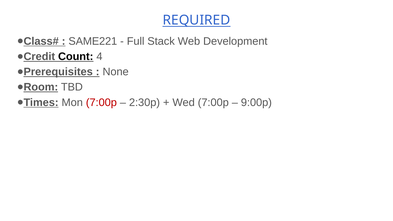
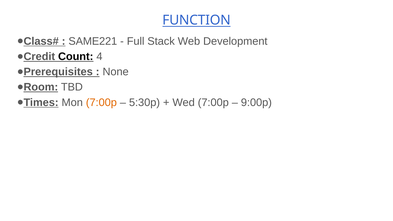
REQUIRED: REQUIRED -> FUNCTION
7:00p at (101, 102) colour: red -> orange
2:30p: 2:30p -> 5:30p
